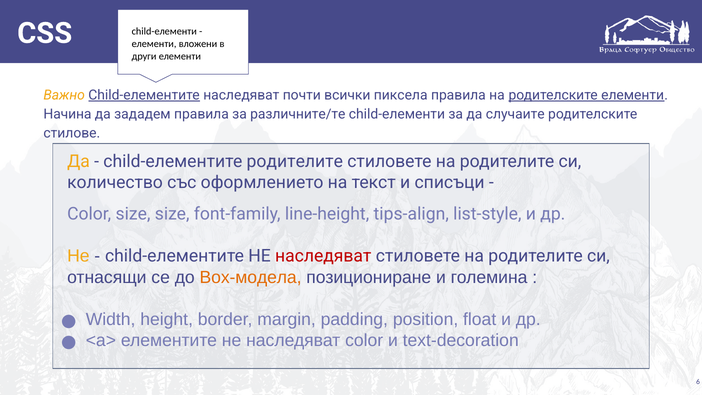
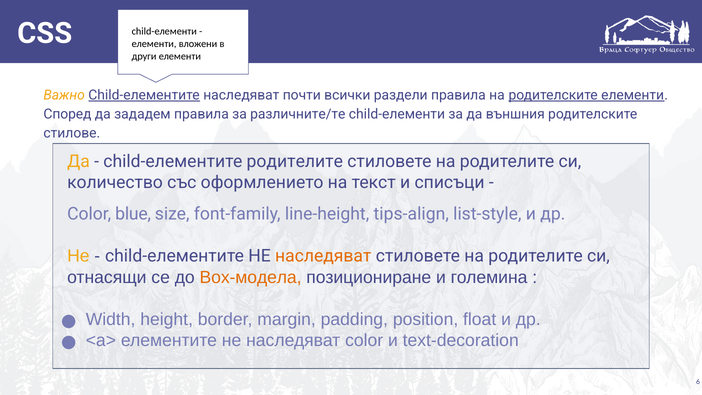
пиксела: пиксела -> раздели
Начина: Начина -> Според
случаите: случаите -> външния
Color size: size -> blue
наследяват at (323, 256) colour: red -> orange
